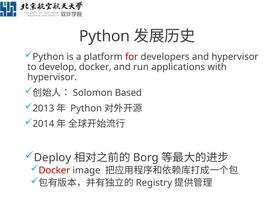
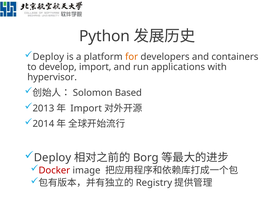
Python at (48, 57): Python -> Deploy
for colour: red -> orange
and hypervisor: hypervisor -> containers
develop docker: docker -> import
Python at (86, 109): Python -> Import
